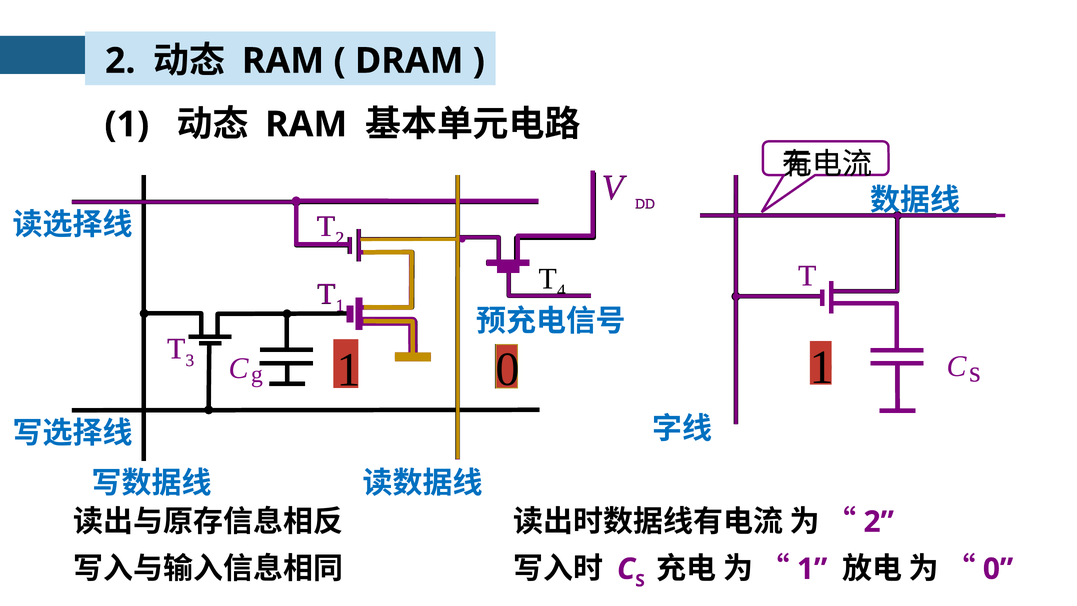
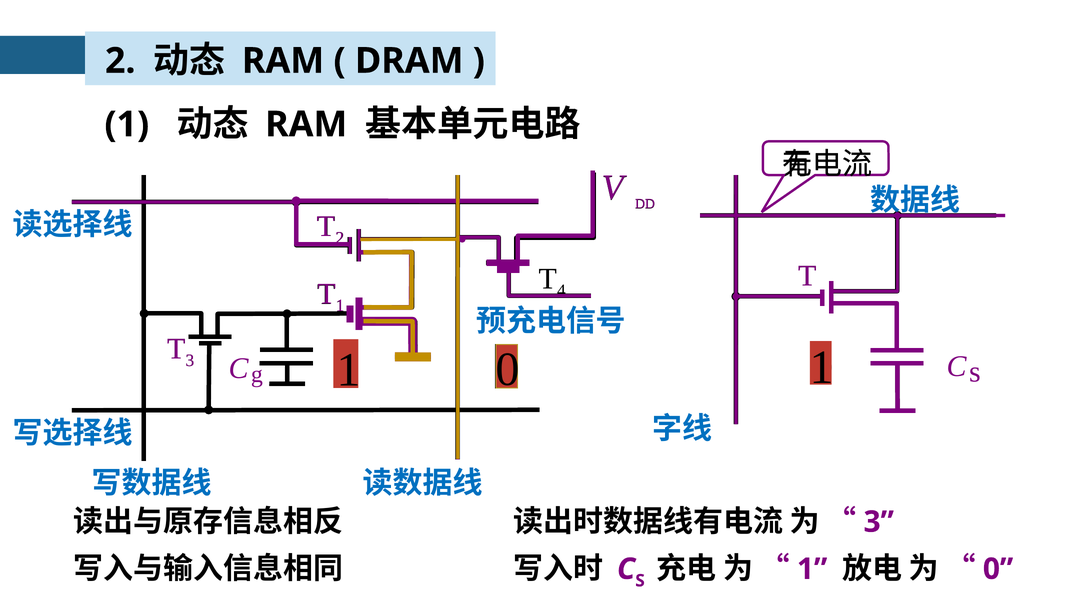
2 at (879, 522): 2 -> 3
